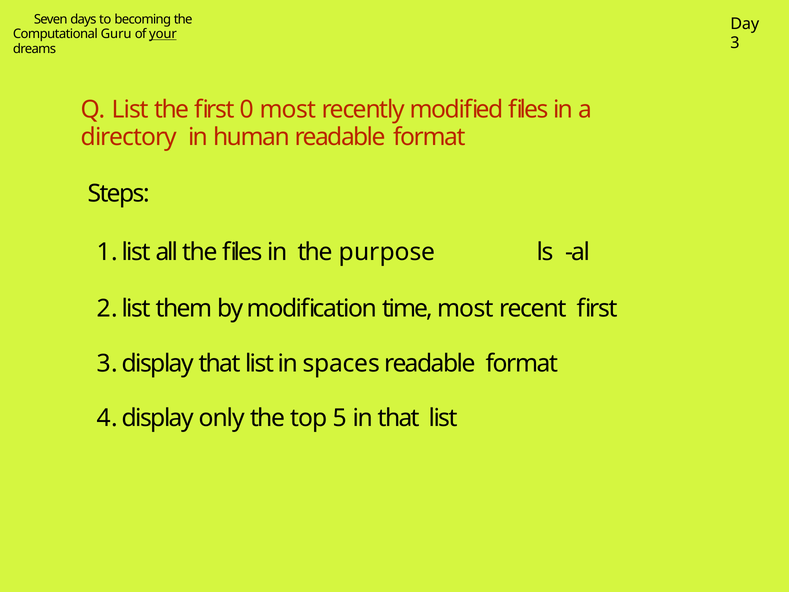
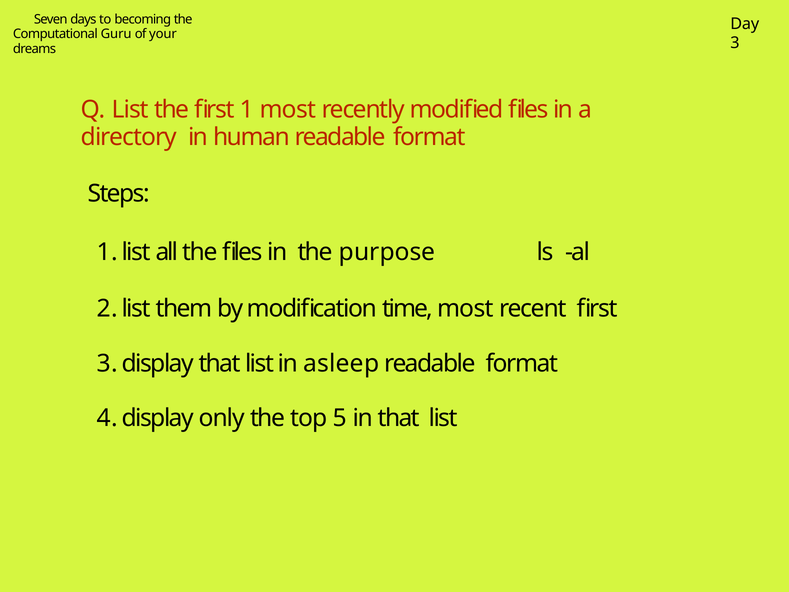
your underline: present -> none
0: 0 -> 1
spaces: spaces -> asleep
